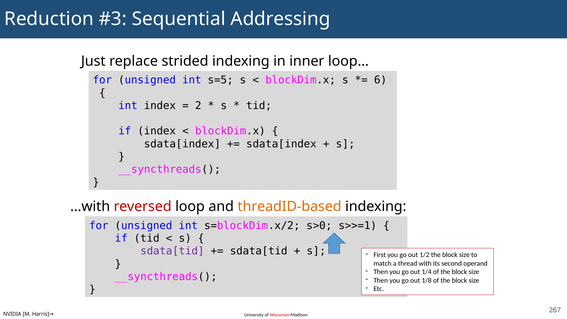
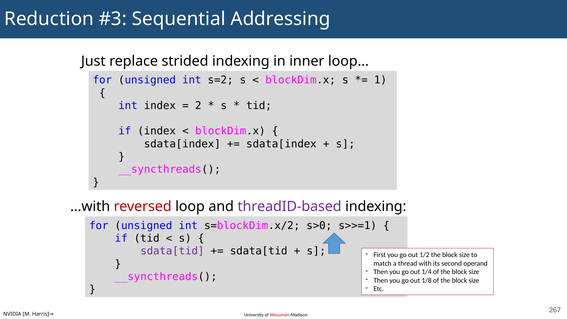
s=5: s=5 -> s=2
6: 6 -> 1
threadID-based colour: orange -> purple
